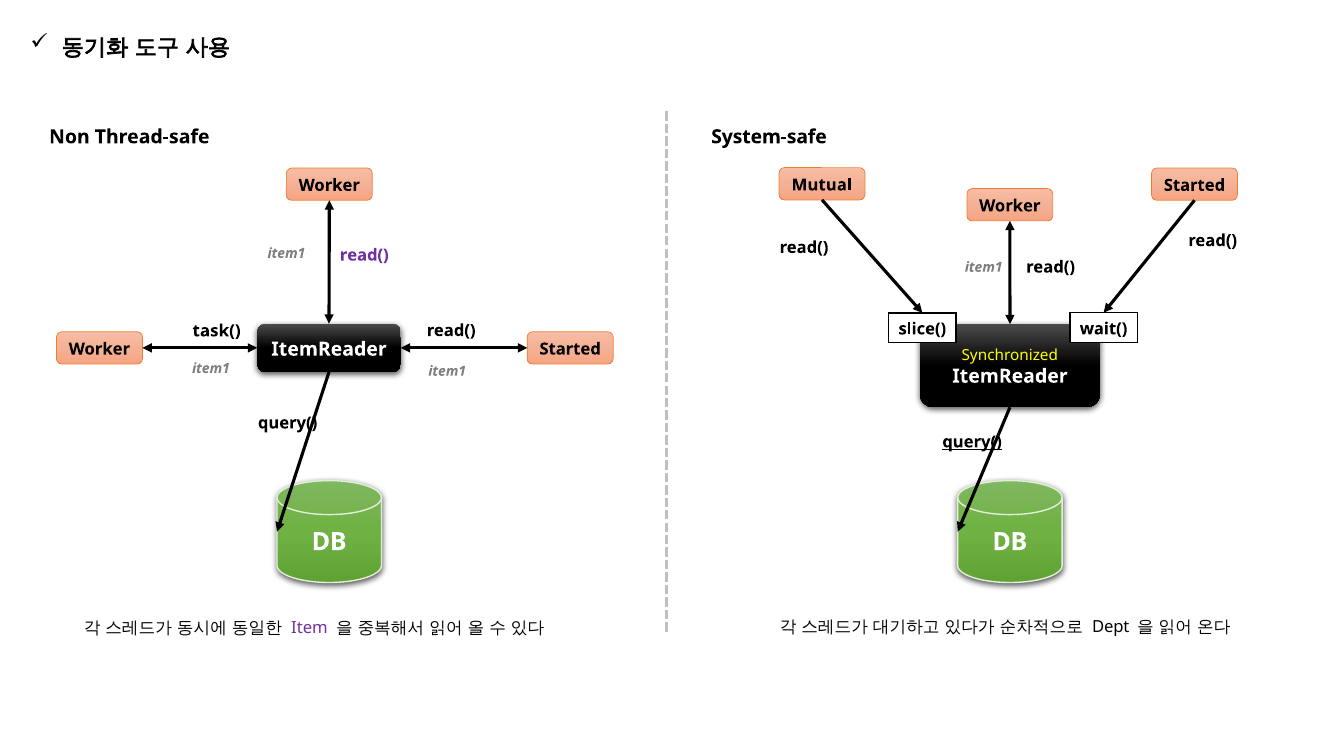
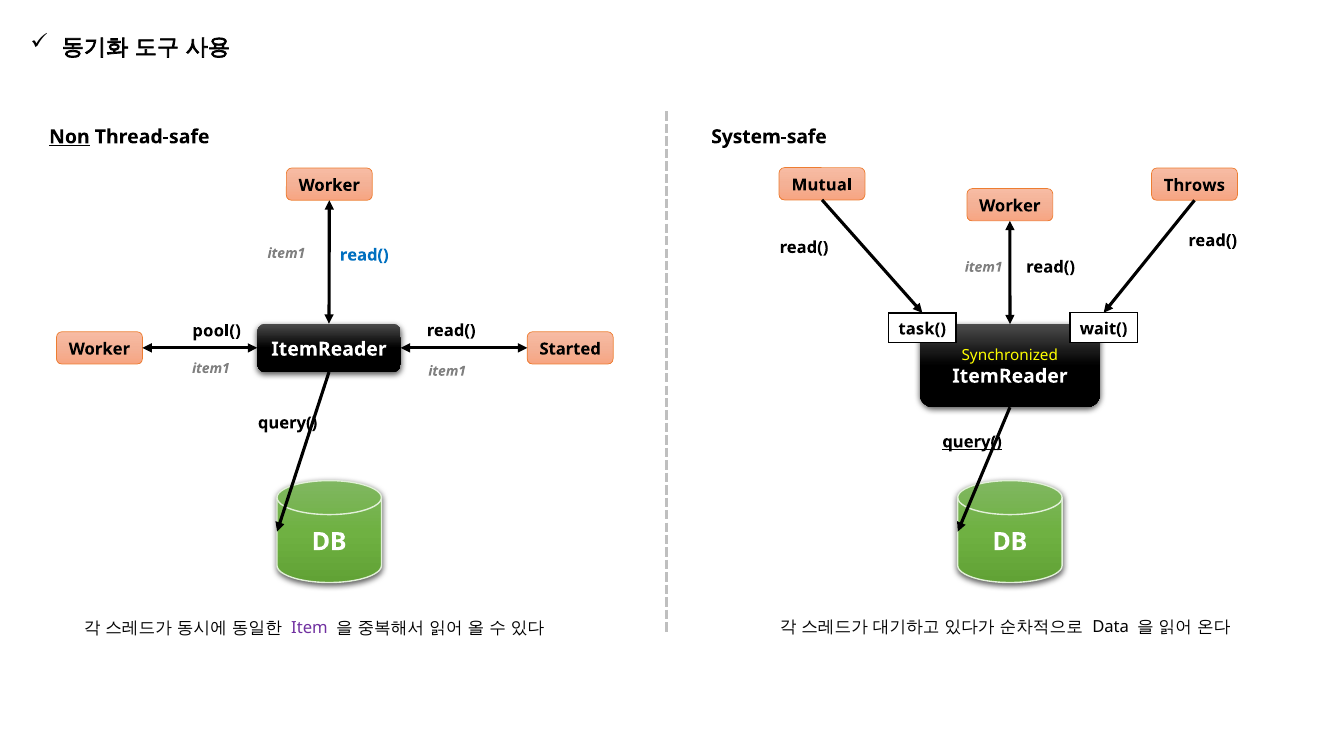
Non underline: none -> present
Started at (1194, 185): Started -> Throws
read( at (364, 255) colour: purple -> blue
slice(: slice( -> task(
task(: task( -> pool(
Dept: Dept -> Data
